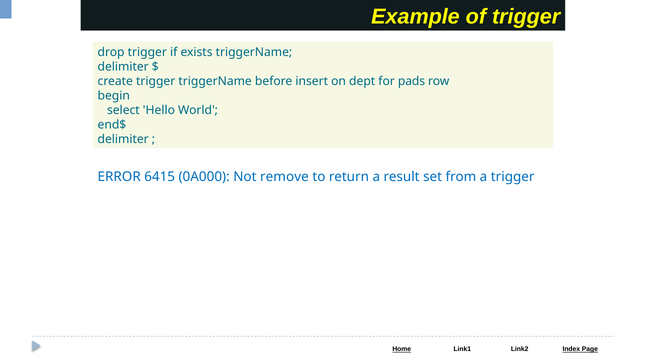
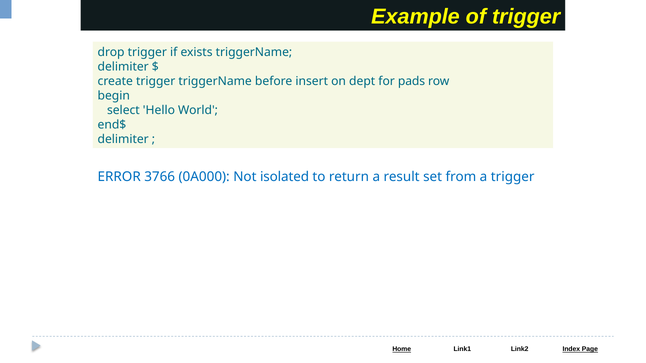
6415: 6415 -> 3766
remove: remove -> isolated
